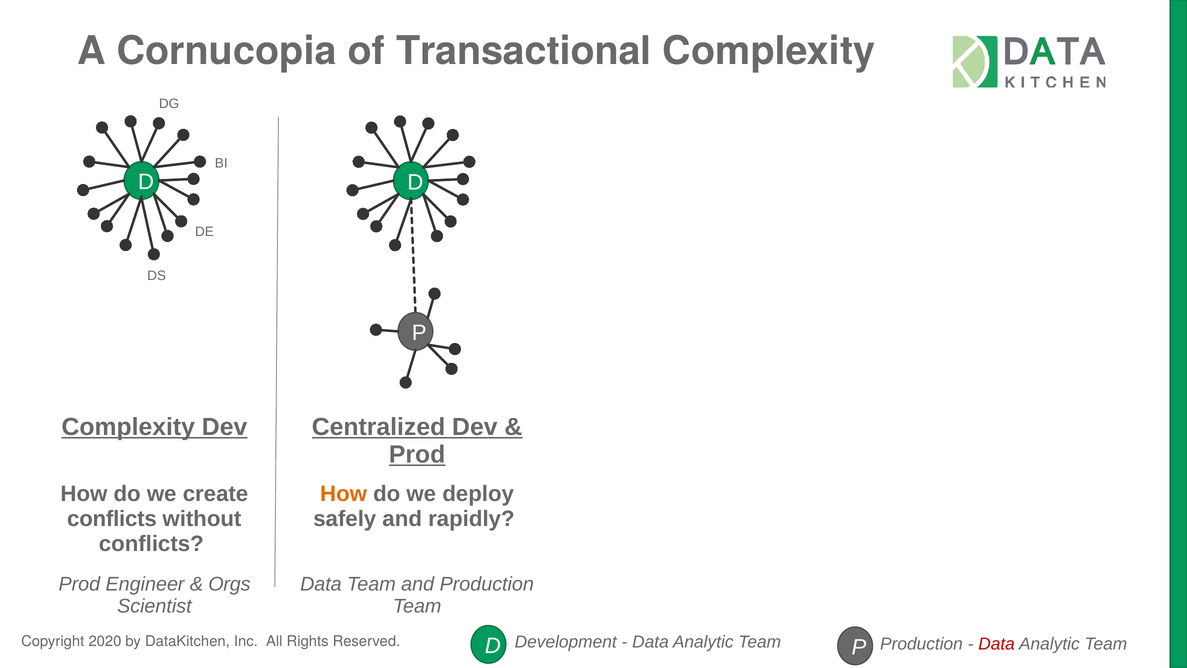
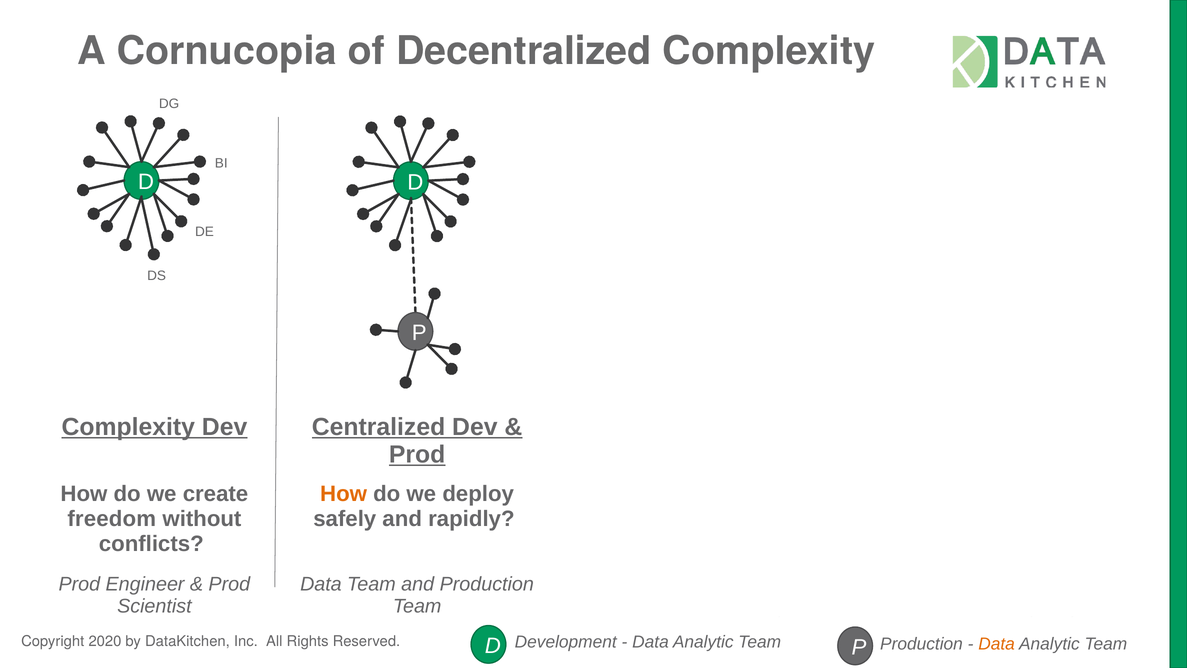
of Transactional: Transactional -> Decentralized
conflicts at (112, 519): conflicts -> freedom
Orgs at (229, 584): Orgs -> Prod
Data at (997, 644) colour: red -> orange
